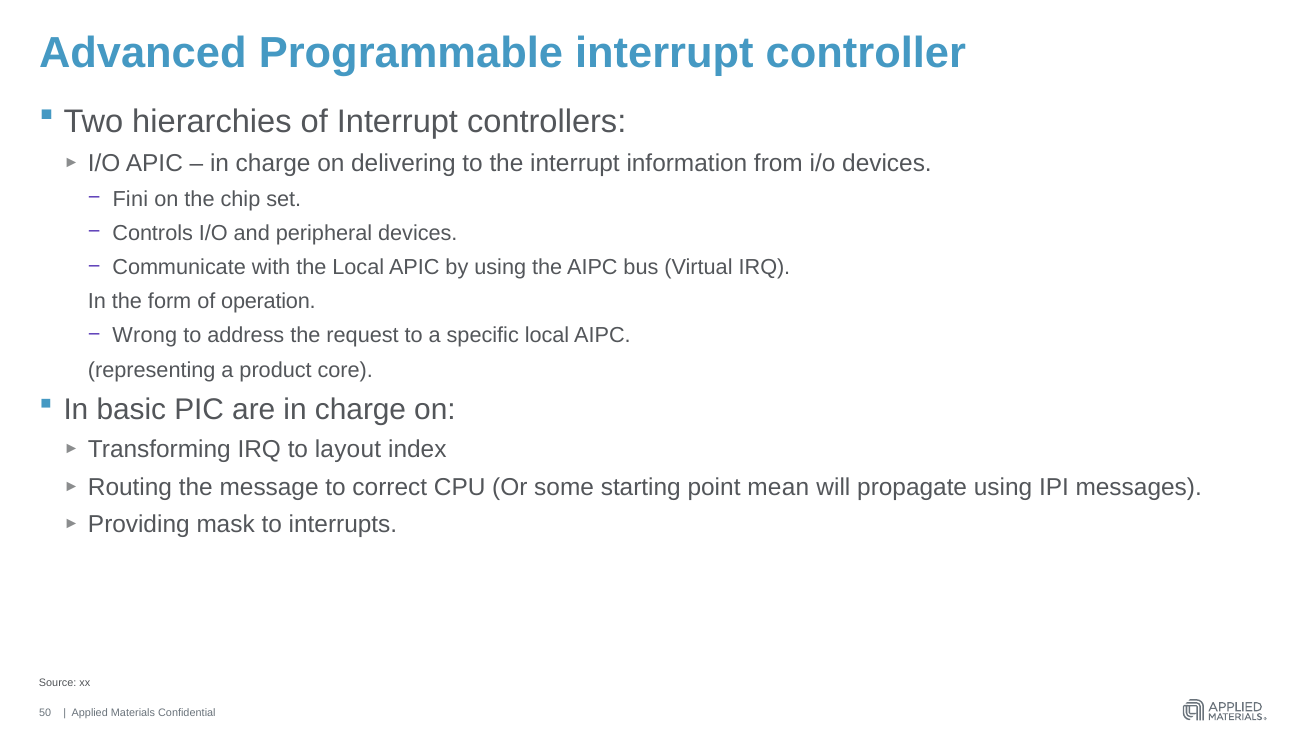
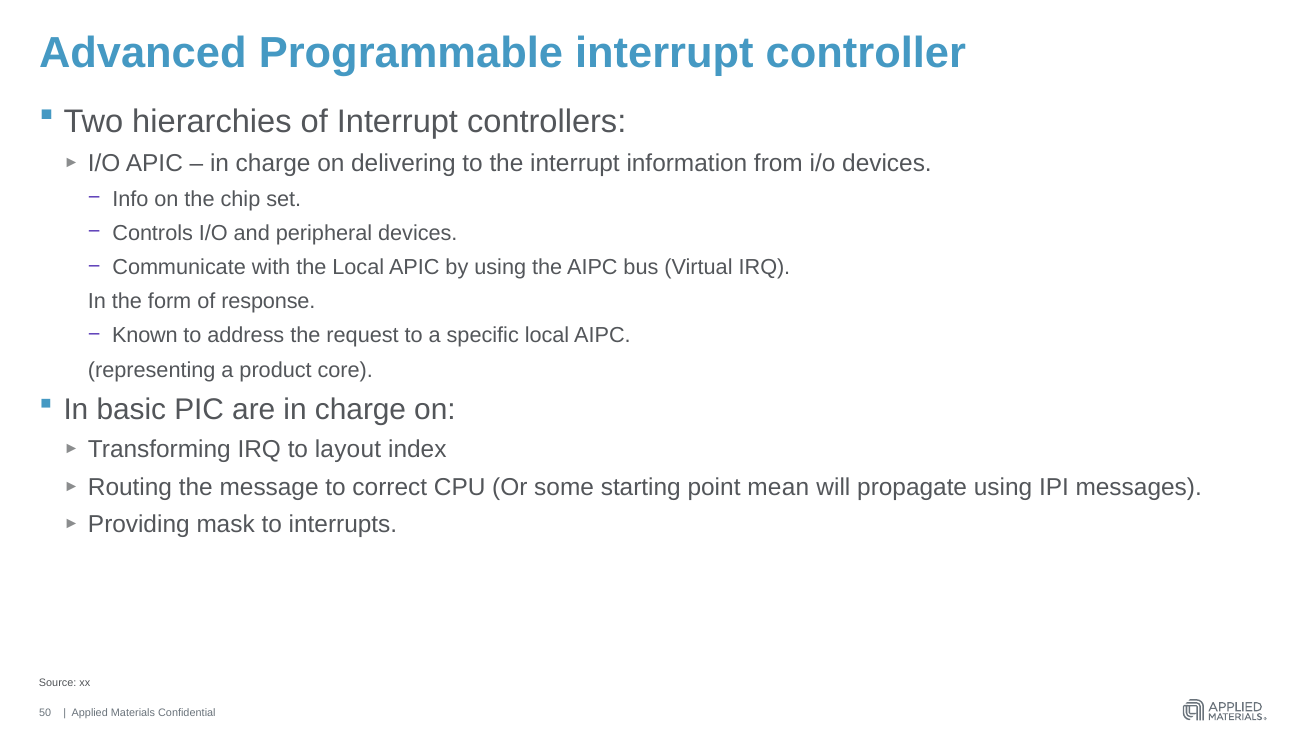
Fini: Fini -> Info
operation: operation -> response
Wrong: Wrong -> Known
